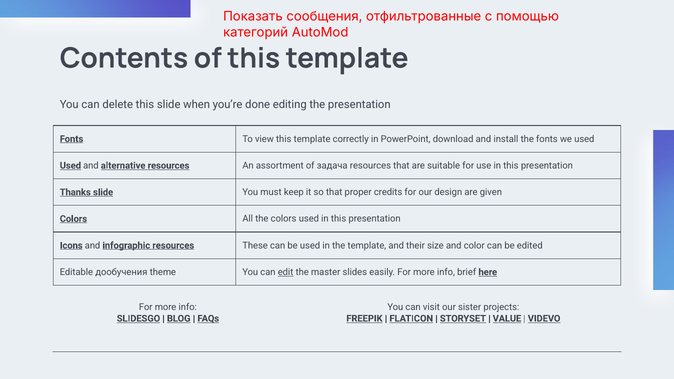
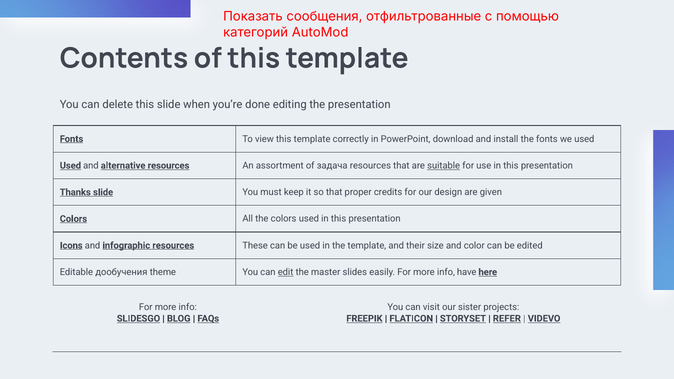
suitable underline: none -> present
brief: brief -> have
VALUE: VALUE -> REFER
